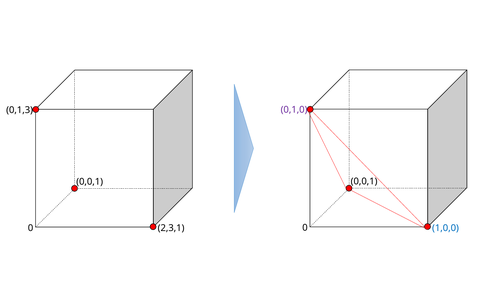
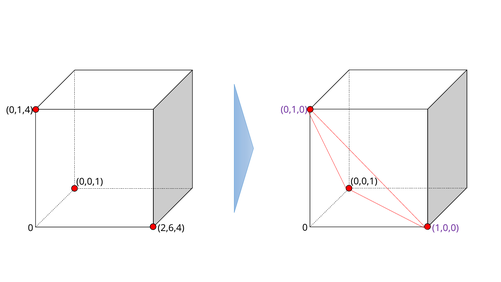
0,1,3: 0,1,3 -> 0,1,4
1,0,0 colour: blue -> purple
2,3,1: 2,3,1 -> 2,6,4
